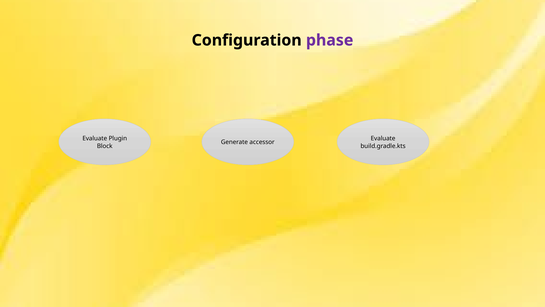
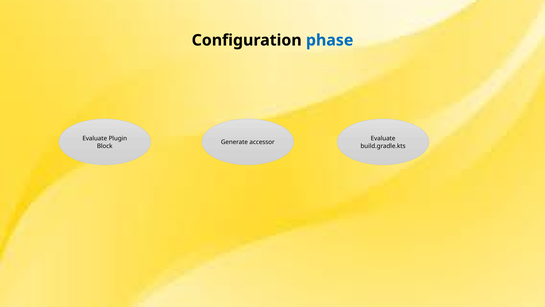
phase colour: purple -> blue
